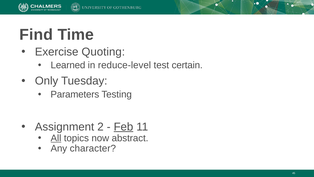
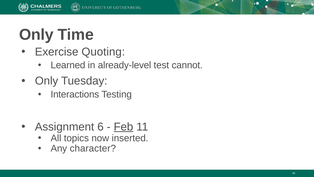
Find at (36, 35): Find -> Only
reduce-level: reduce-level -> already-level
certain: certain -> cannot
Parameters: Parameters -> Interactions
2: 2 -> 6
All underline: present -> none
abstract: abstract -> inserted
